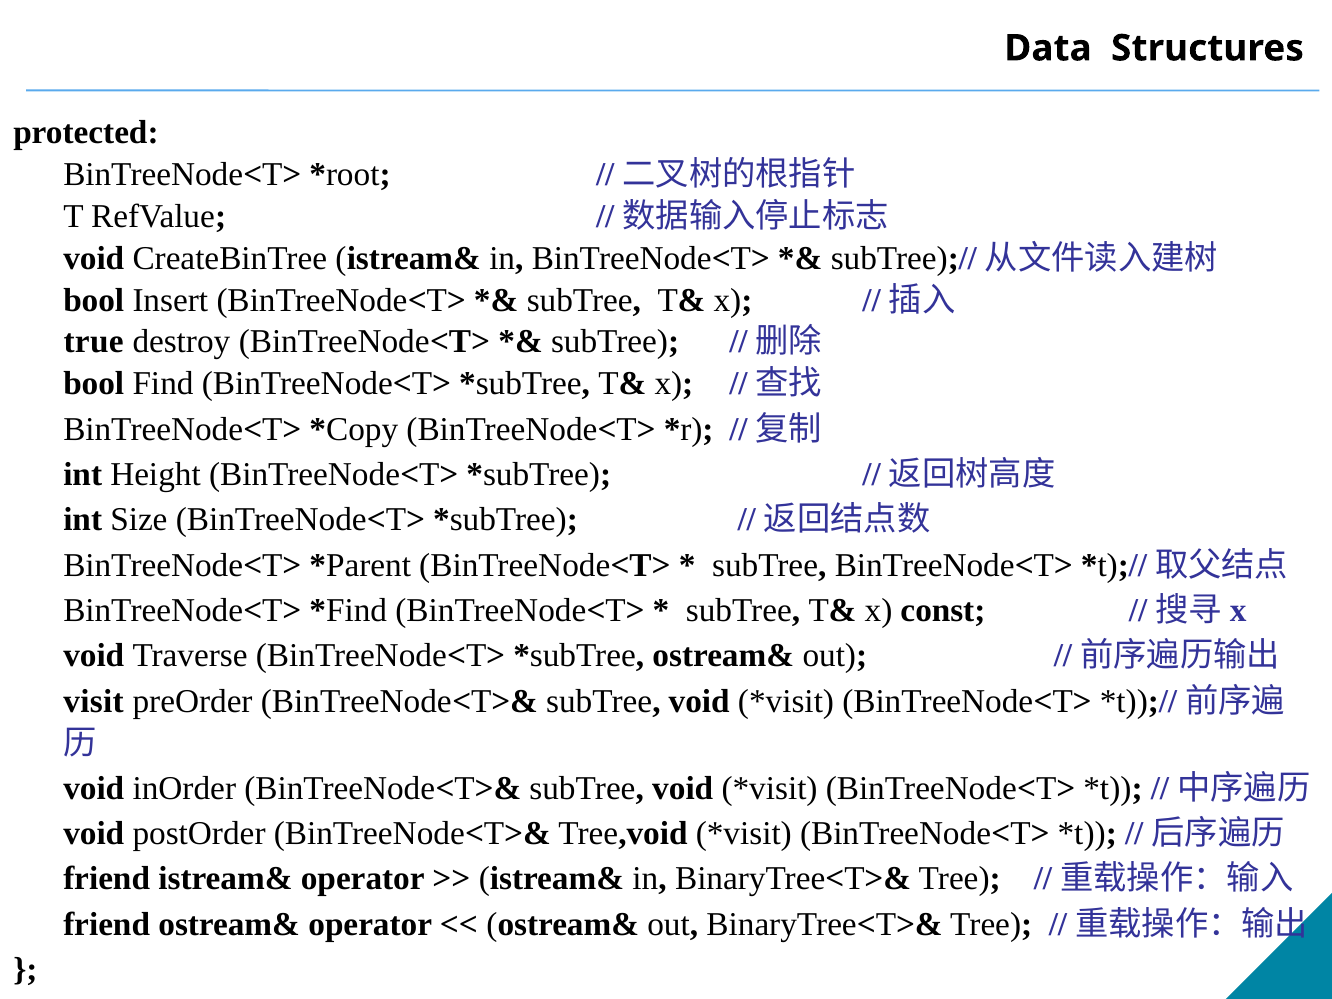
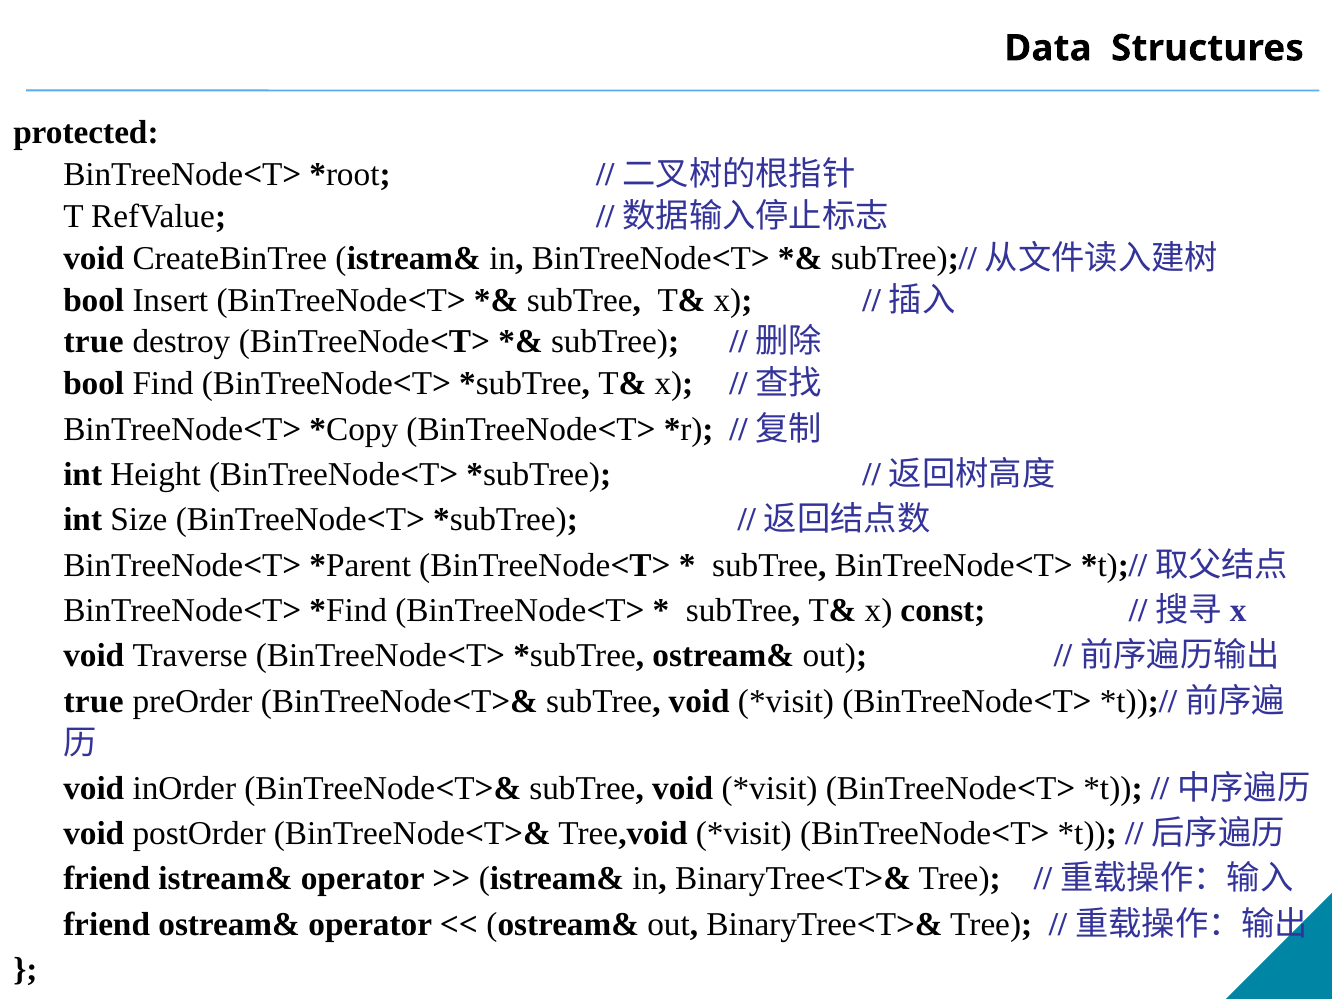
visit at (94, 701): visit -> true
